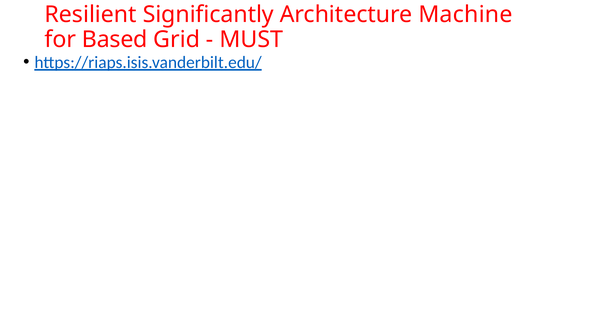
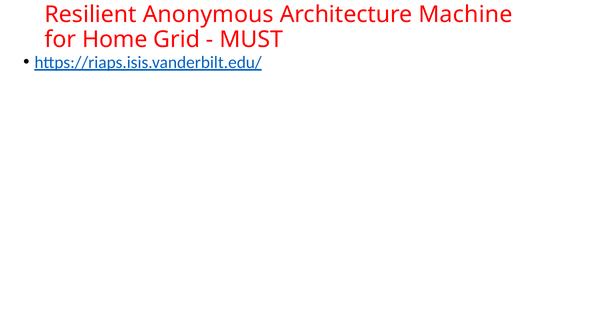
Significantly: Significantly -> Anonymous
Based: Based -> Home
